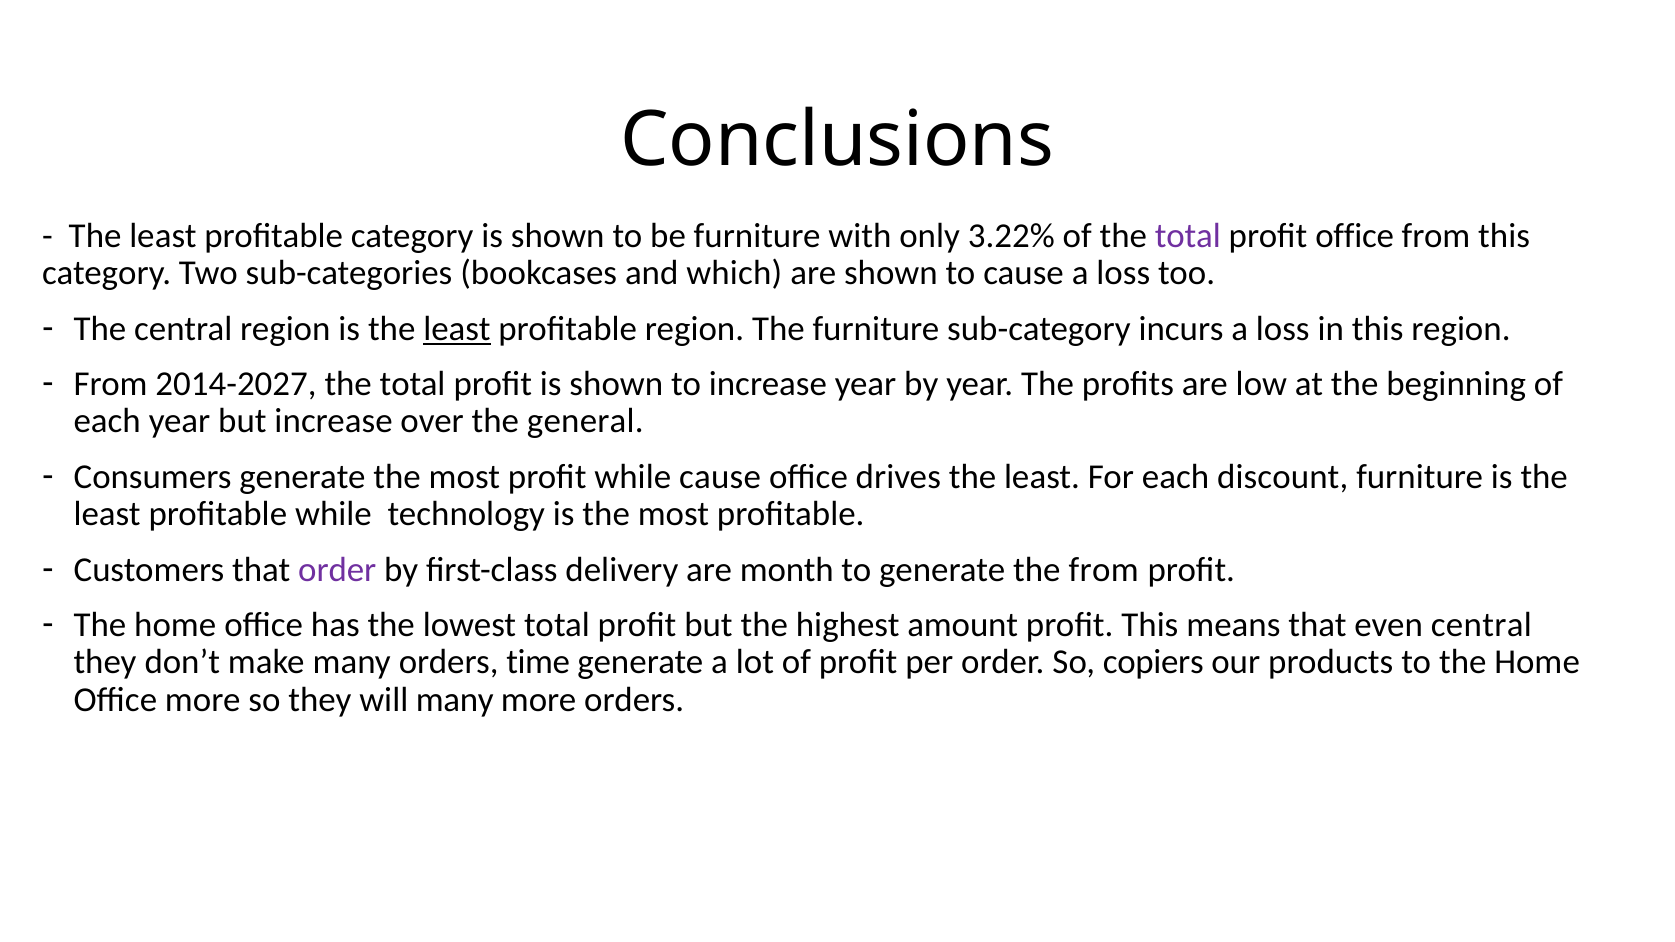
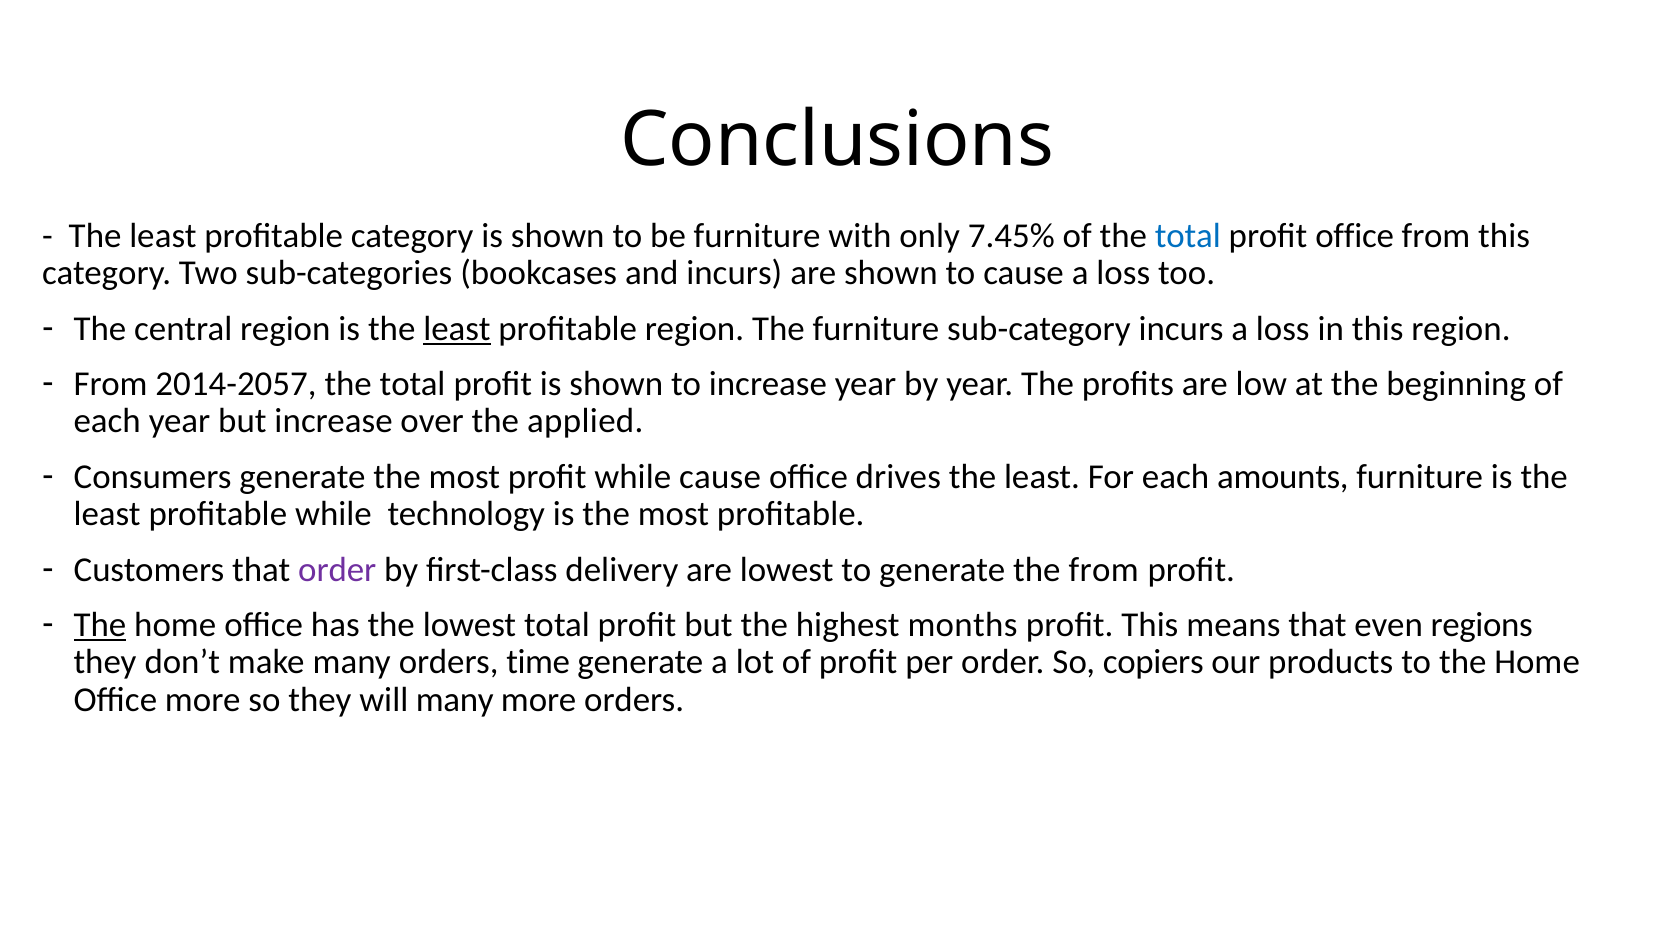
3.22%: 3.22% -> 7.45%
total at (1188, 236) colour: purple -> blue
and which: which -> incurs
2014-2027: 2014-2027 -> 2014-2057
general: general -> applied
discount: discount -> amounts
are month: month -> lowest
The at (100, 625) underline: none -> present
amount: amount -> months
even central: central -> regions
